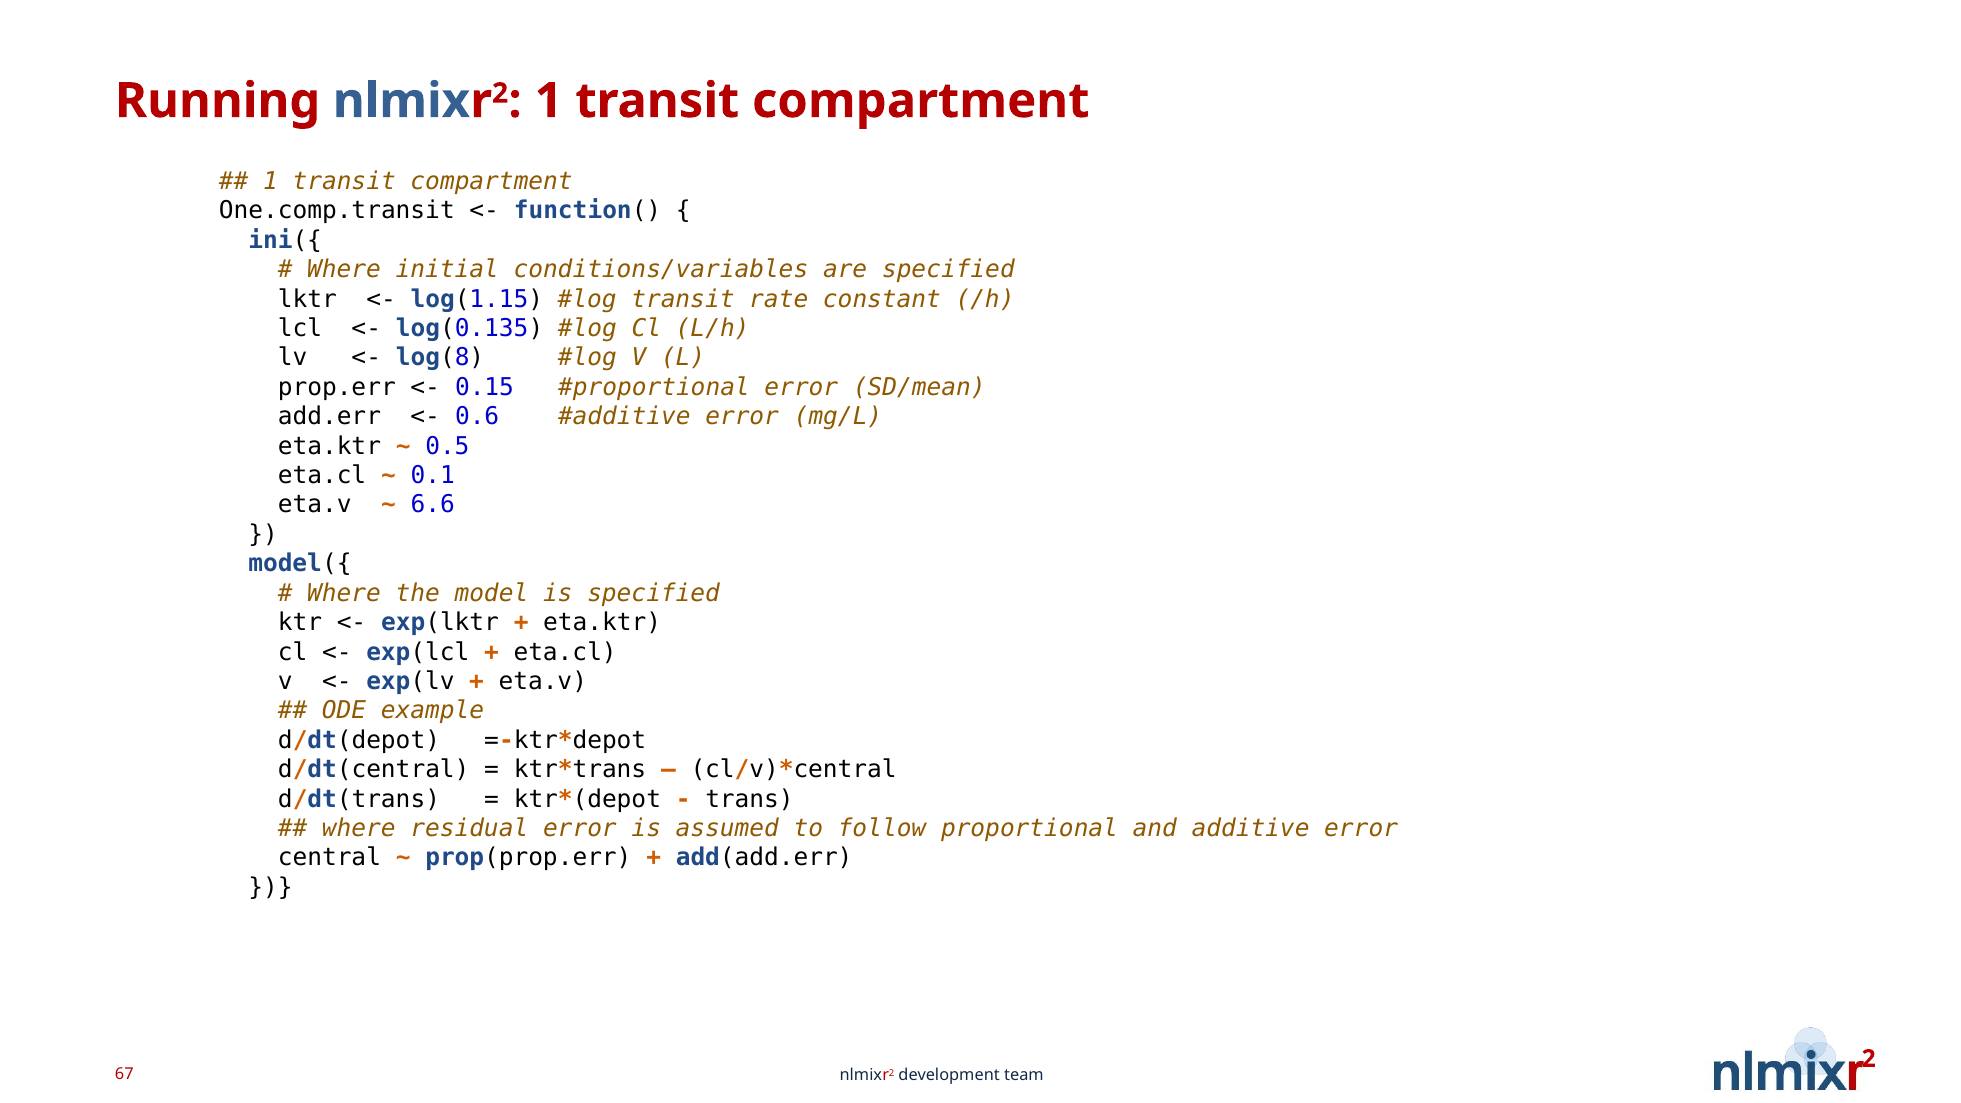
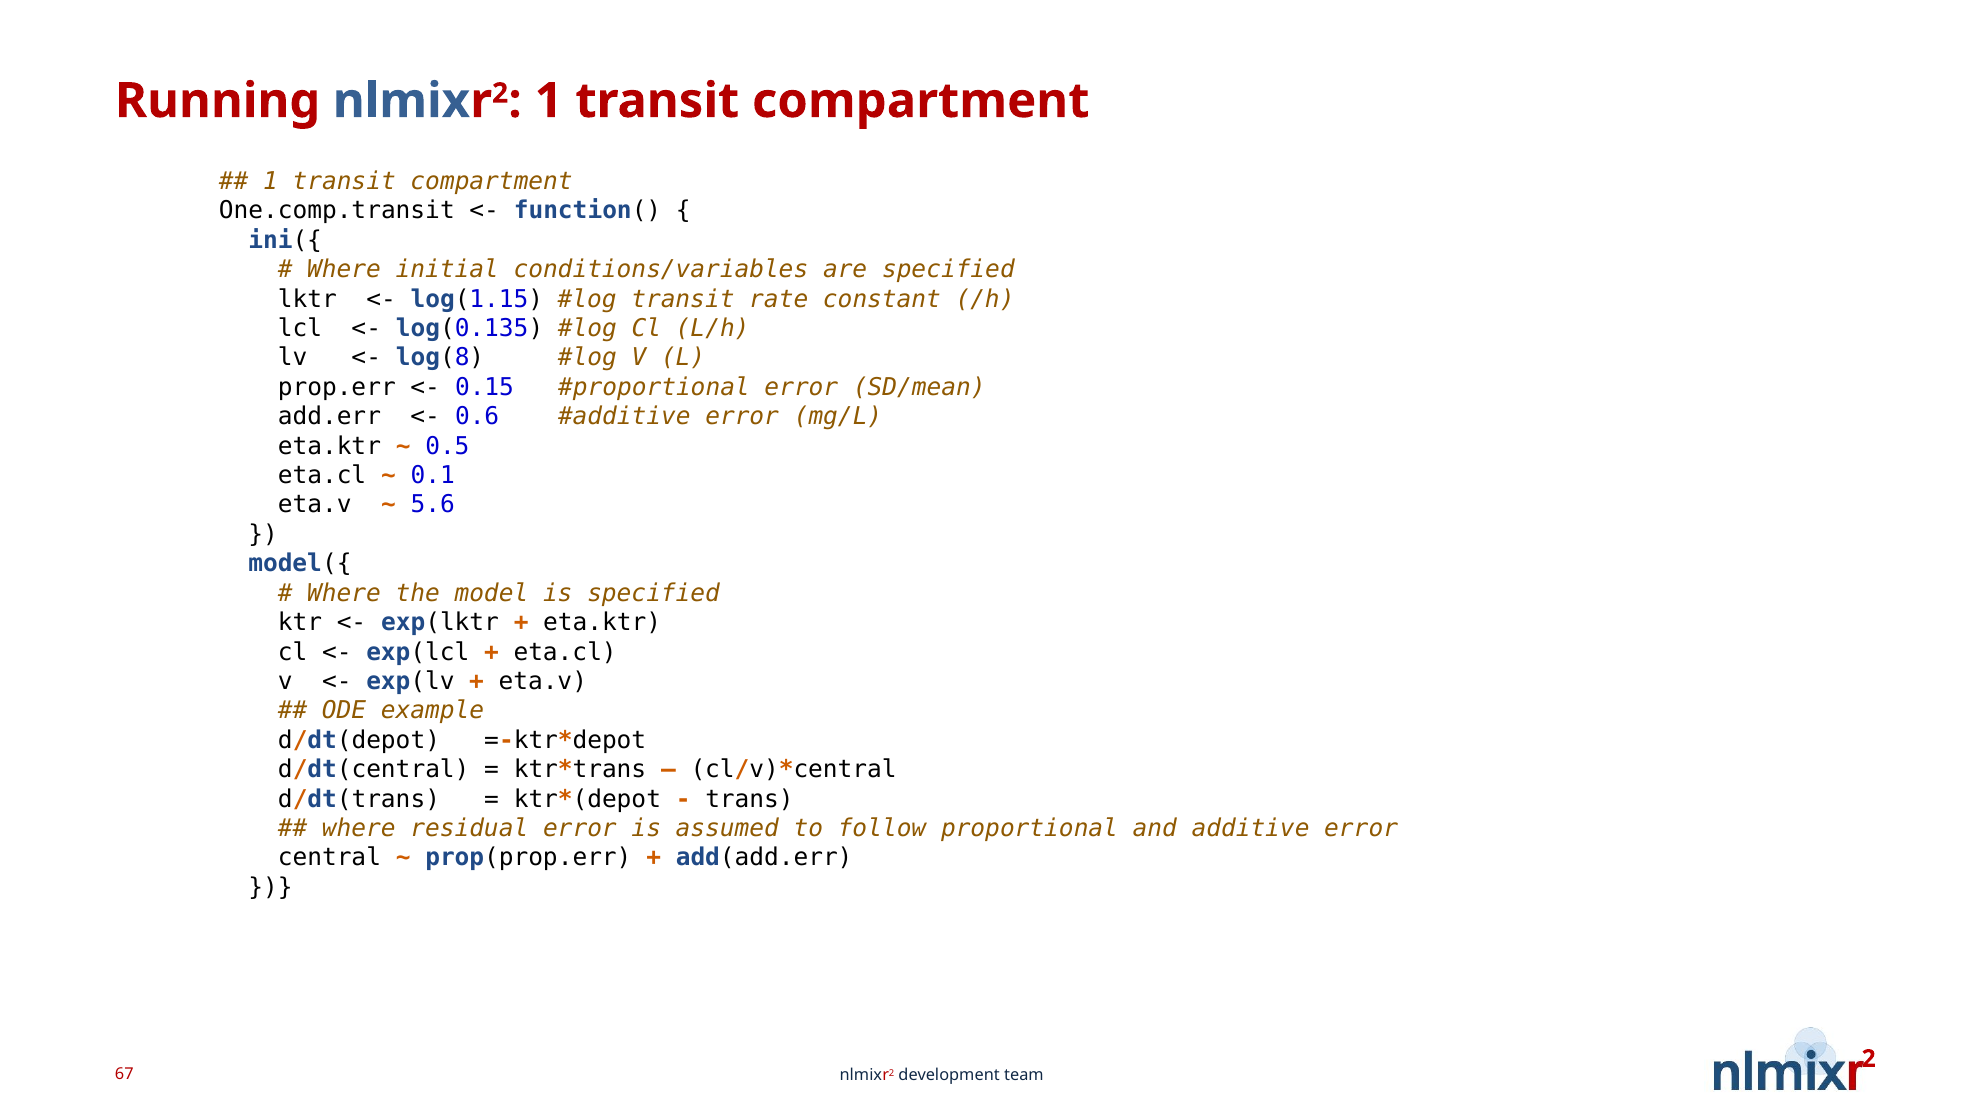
6.6: 6.6 -> 5.6
